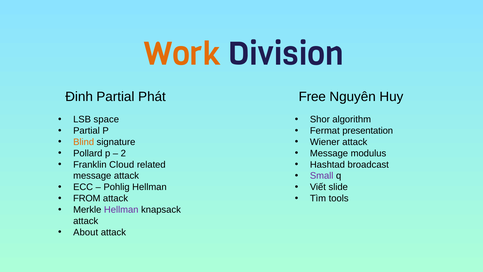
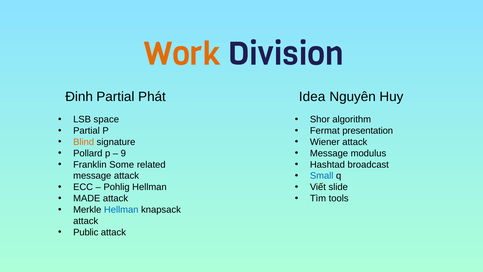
Free: Free -> Idea
2: 2 -> 9
Cloud: Cloud -> Some
Small colour: purple -> blue
FROM: FROM -> MADE
Hellman at (121, 210) colour: purple -> blue
About: About -> Public
